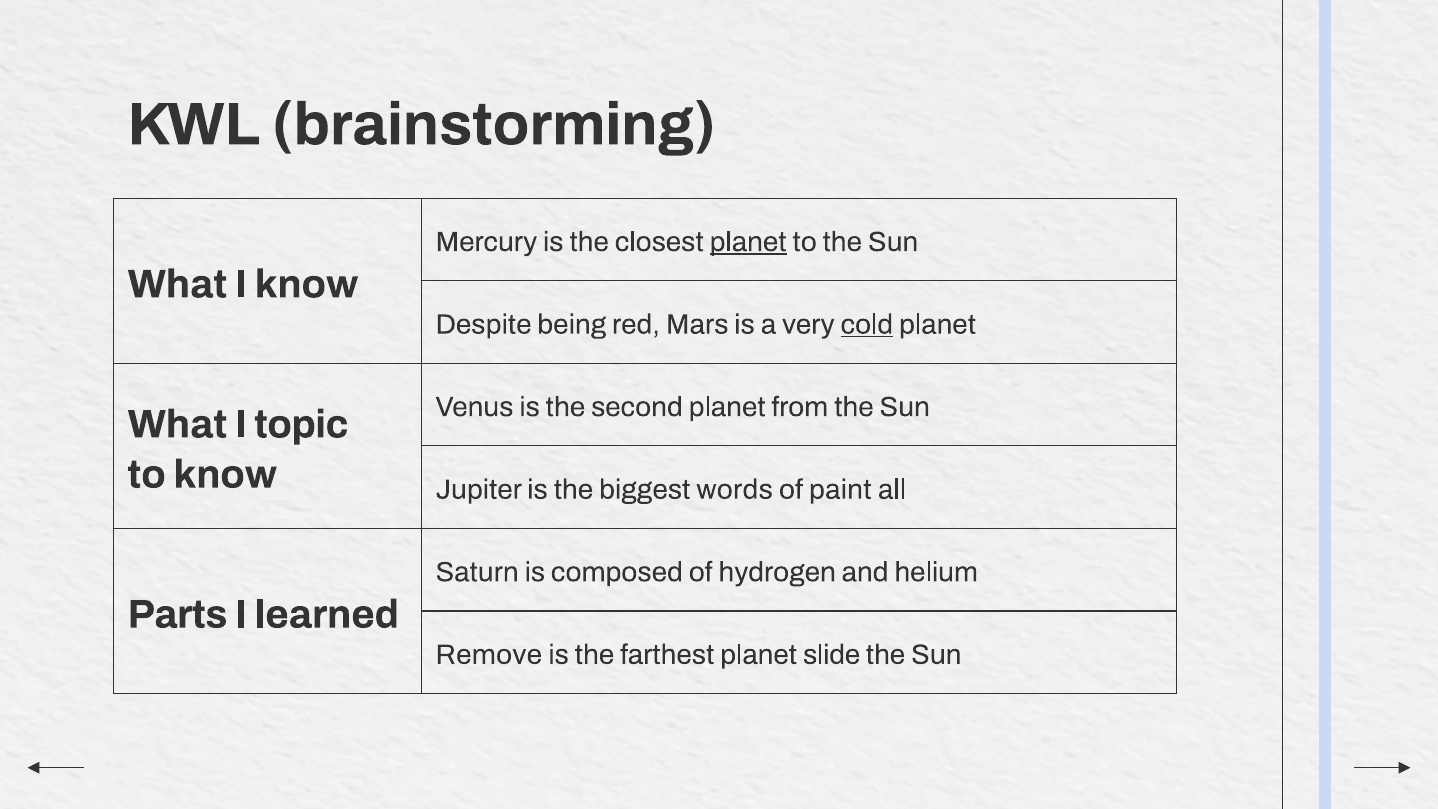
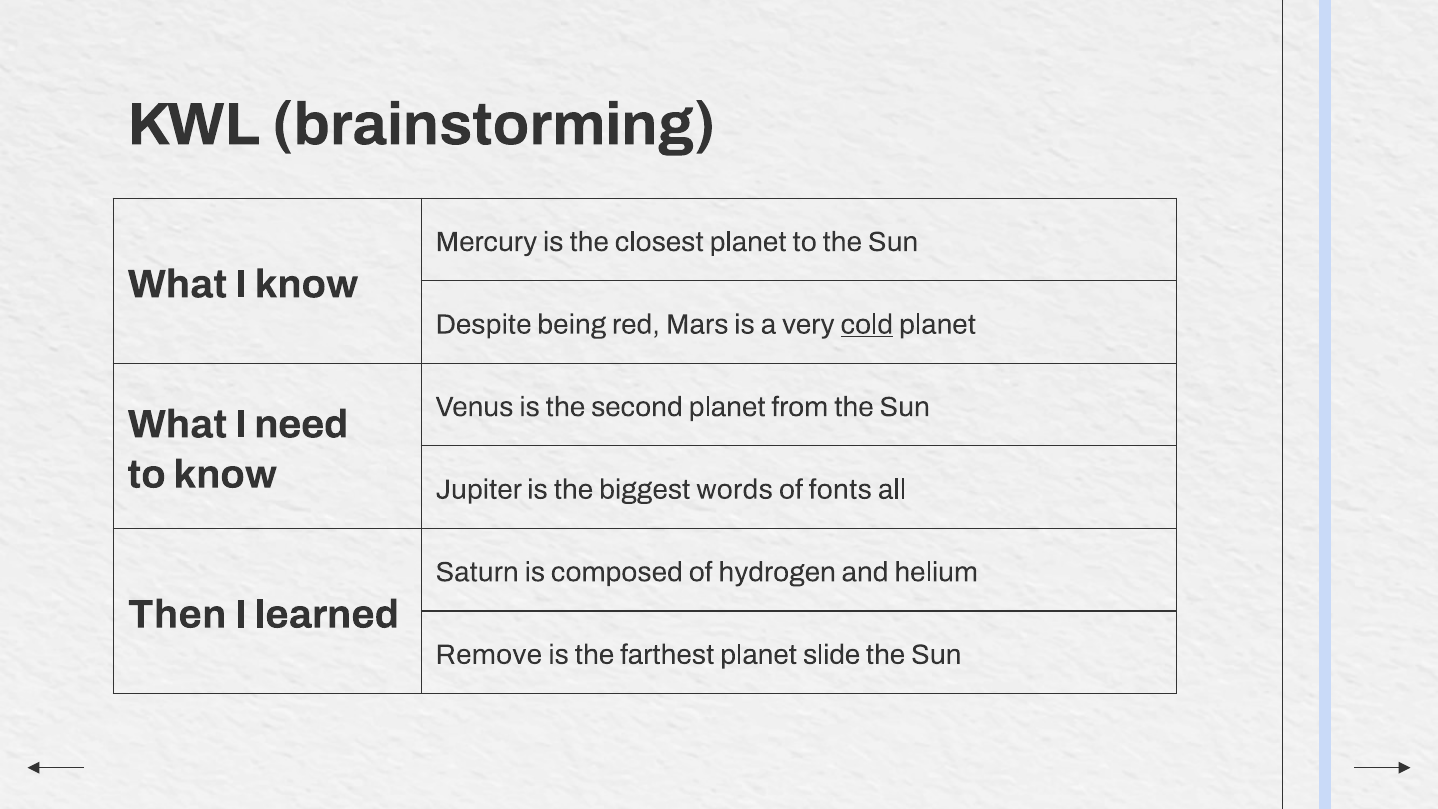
planet at (748, 242) underline: present -> none
topic: topic -> need
paint: paint -> fonts
Parts: Parts -> Then
